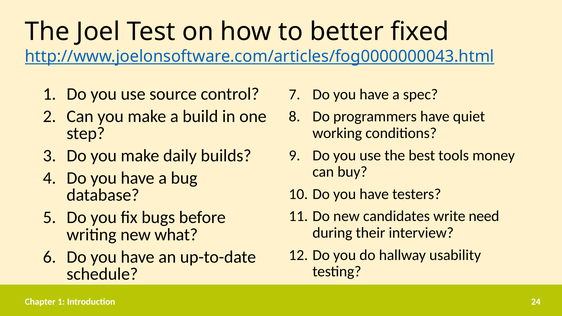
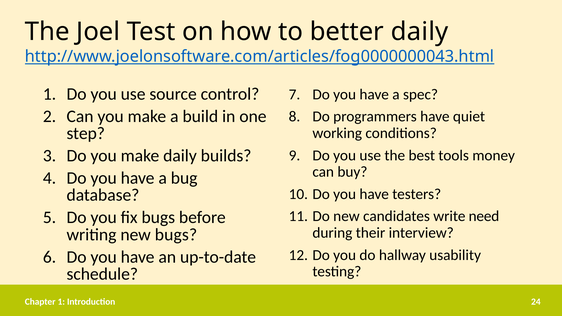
better fixed: fixed -> daily
new what: what -> bugs
